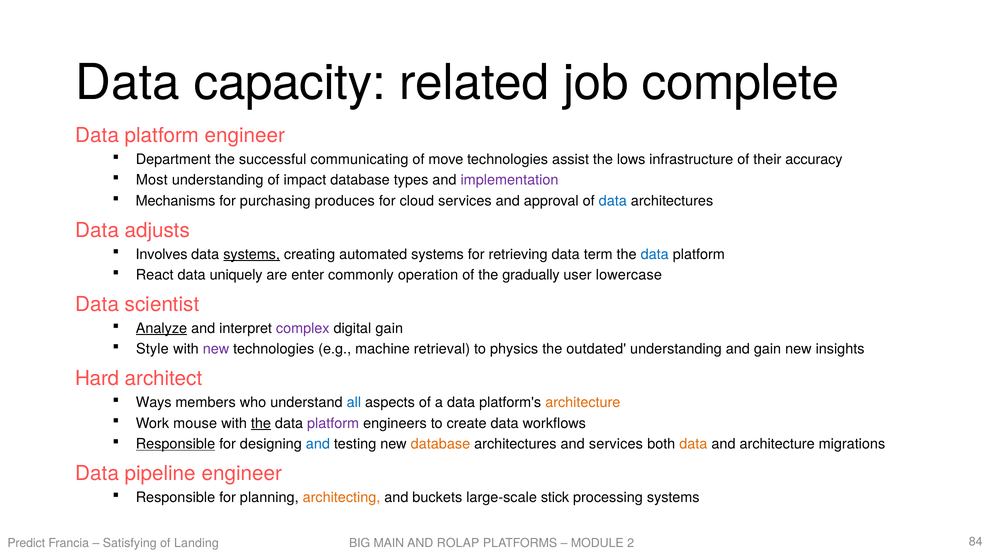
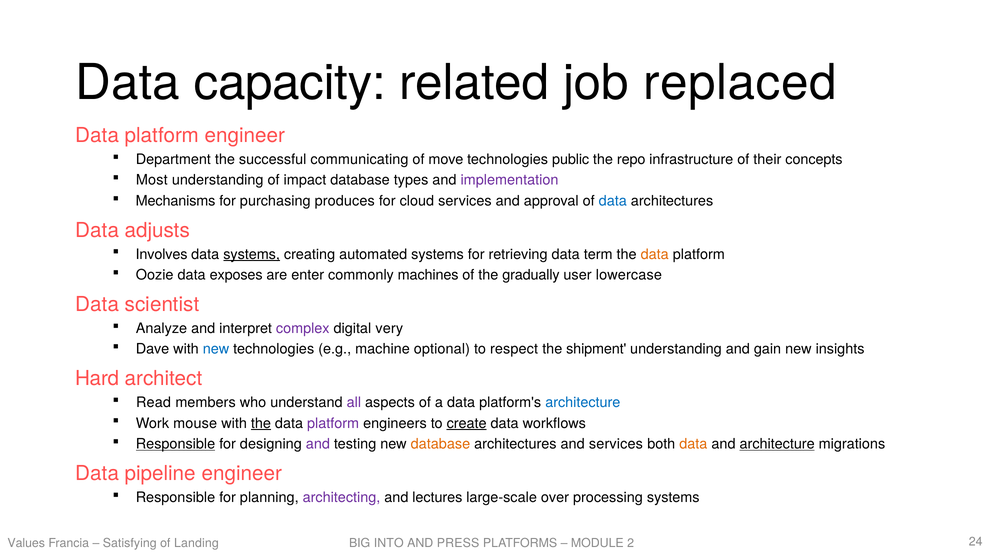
complete: complete -> replaced
assist: assist -> public
lows: lows -> repo
accuracy: accuracy -> concepts
data at (655, 254) colour: blue -> orange
React: React -> Oozie
uniquely: uniquely -> exposes
operation: operation -> machines
Analyze underline: present -> none
digital gain: gain -> very
Style: Style -> Dave
new at (216, 349) colour: purple -> blue
retrieval: retrieval -> optional
physics: physics -> respect
outdated: outdated -> shipment
Ways: Ways -> Read
all colour: blue -> purple
architecture at (583, 402) colour: orange -> blue
create underline: none -> present
and at (318, 444) colour: blue -> purple
architecture at (777, 444) underline: none -> present
architecting colour: orange -> purple
buckets: buckets -> lectures
stick: stick -> over
Predict: Predict -> Values
MAIN: MAIN -> INTO
ROLAP: ROLAP -> PRESS
84: 84 -> 24
